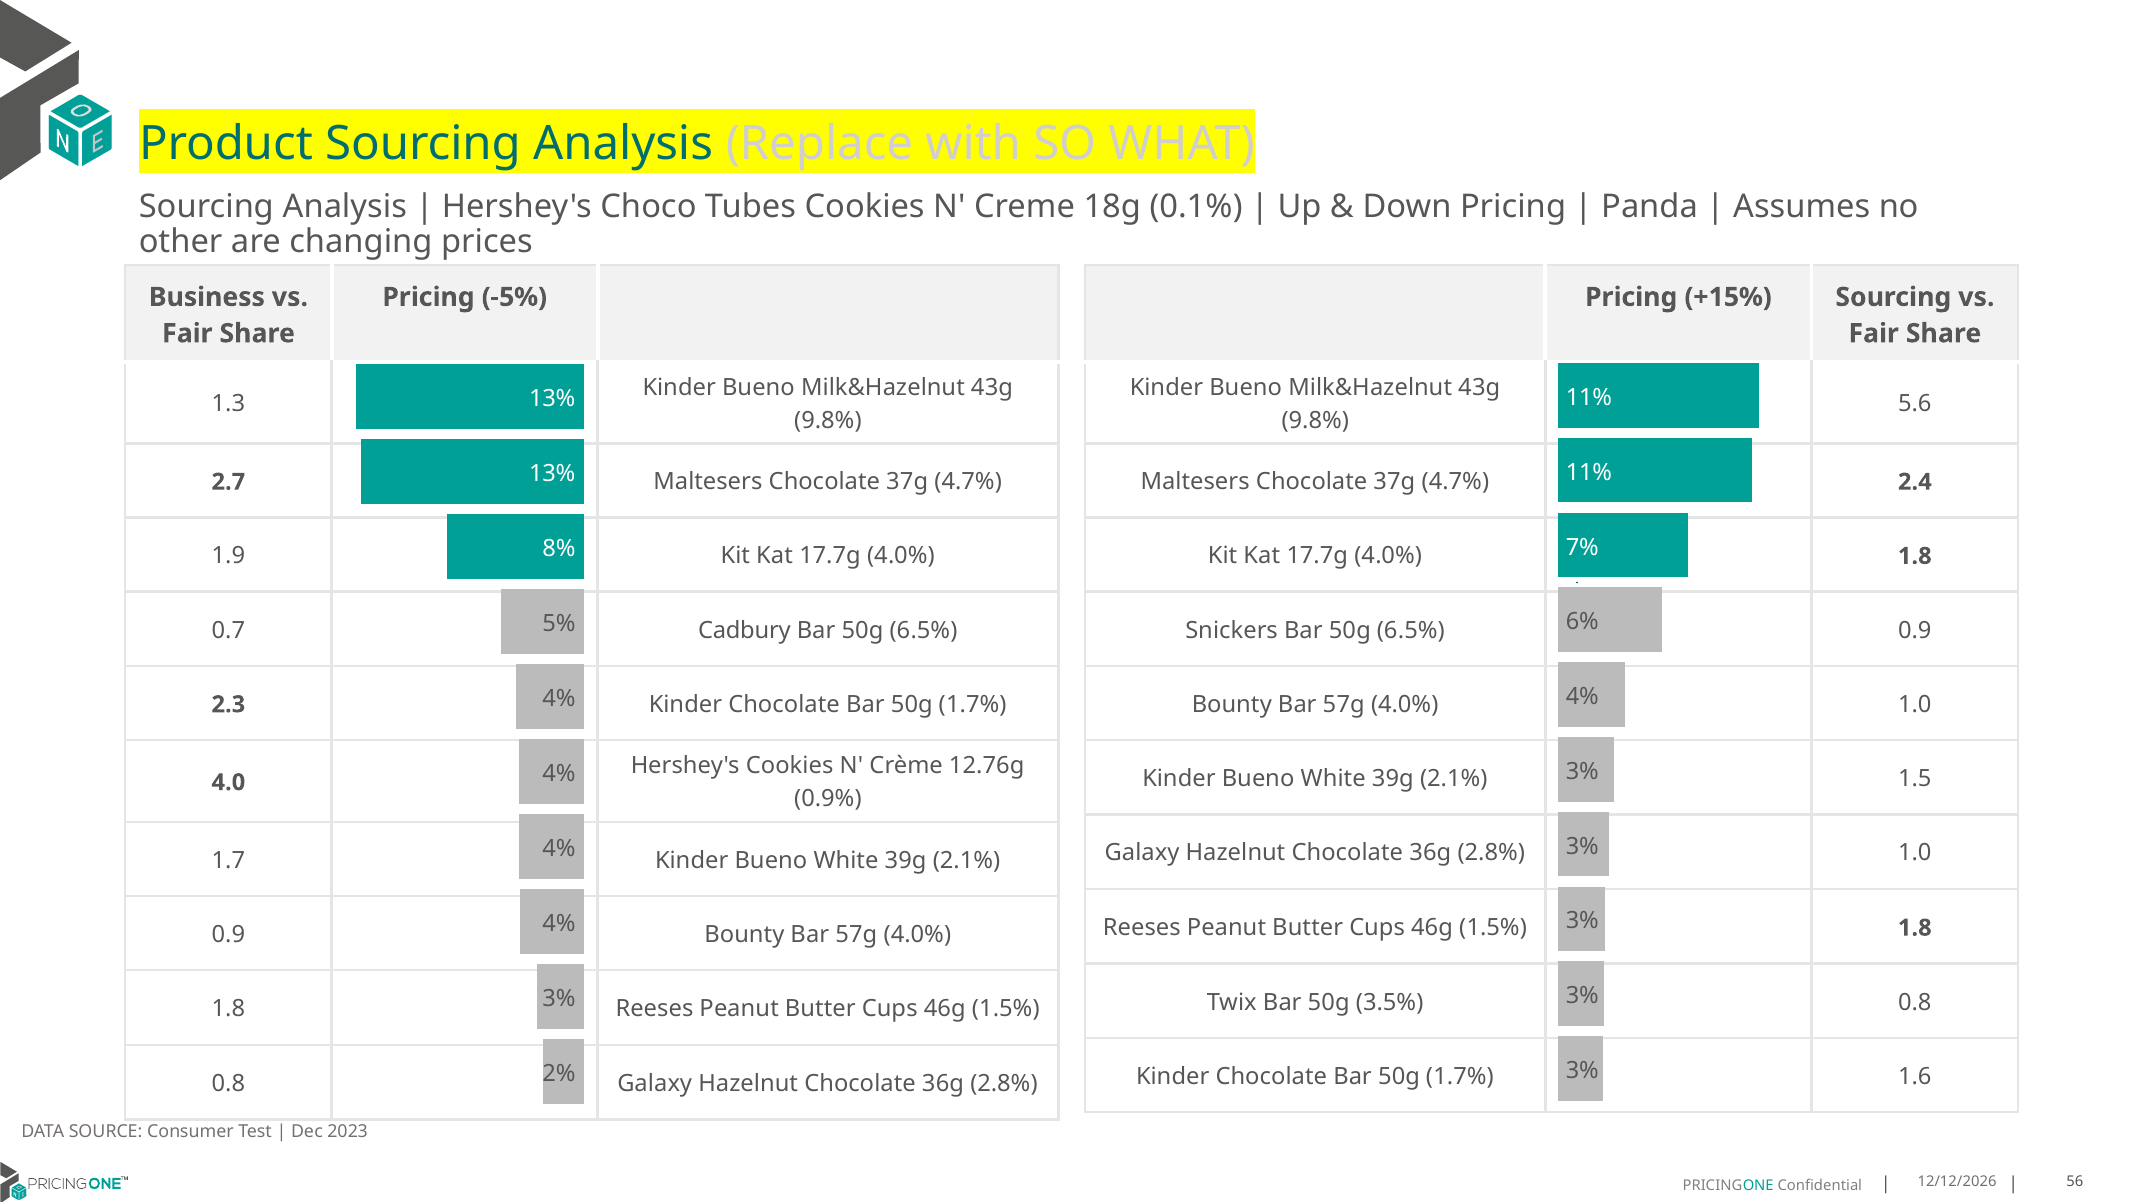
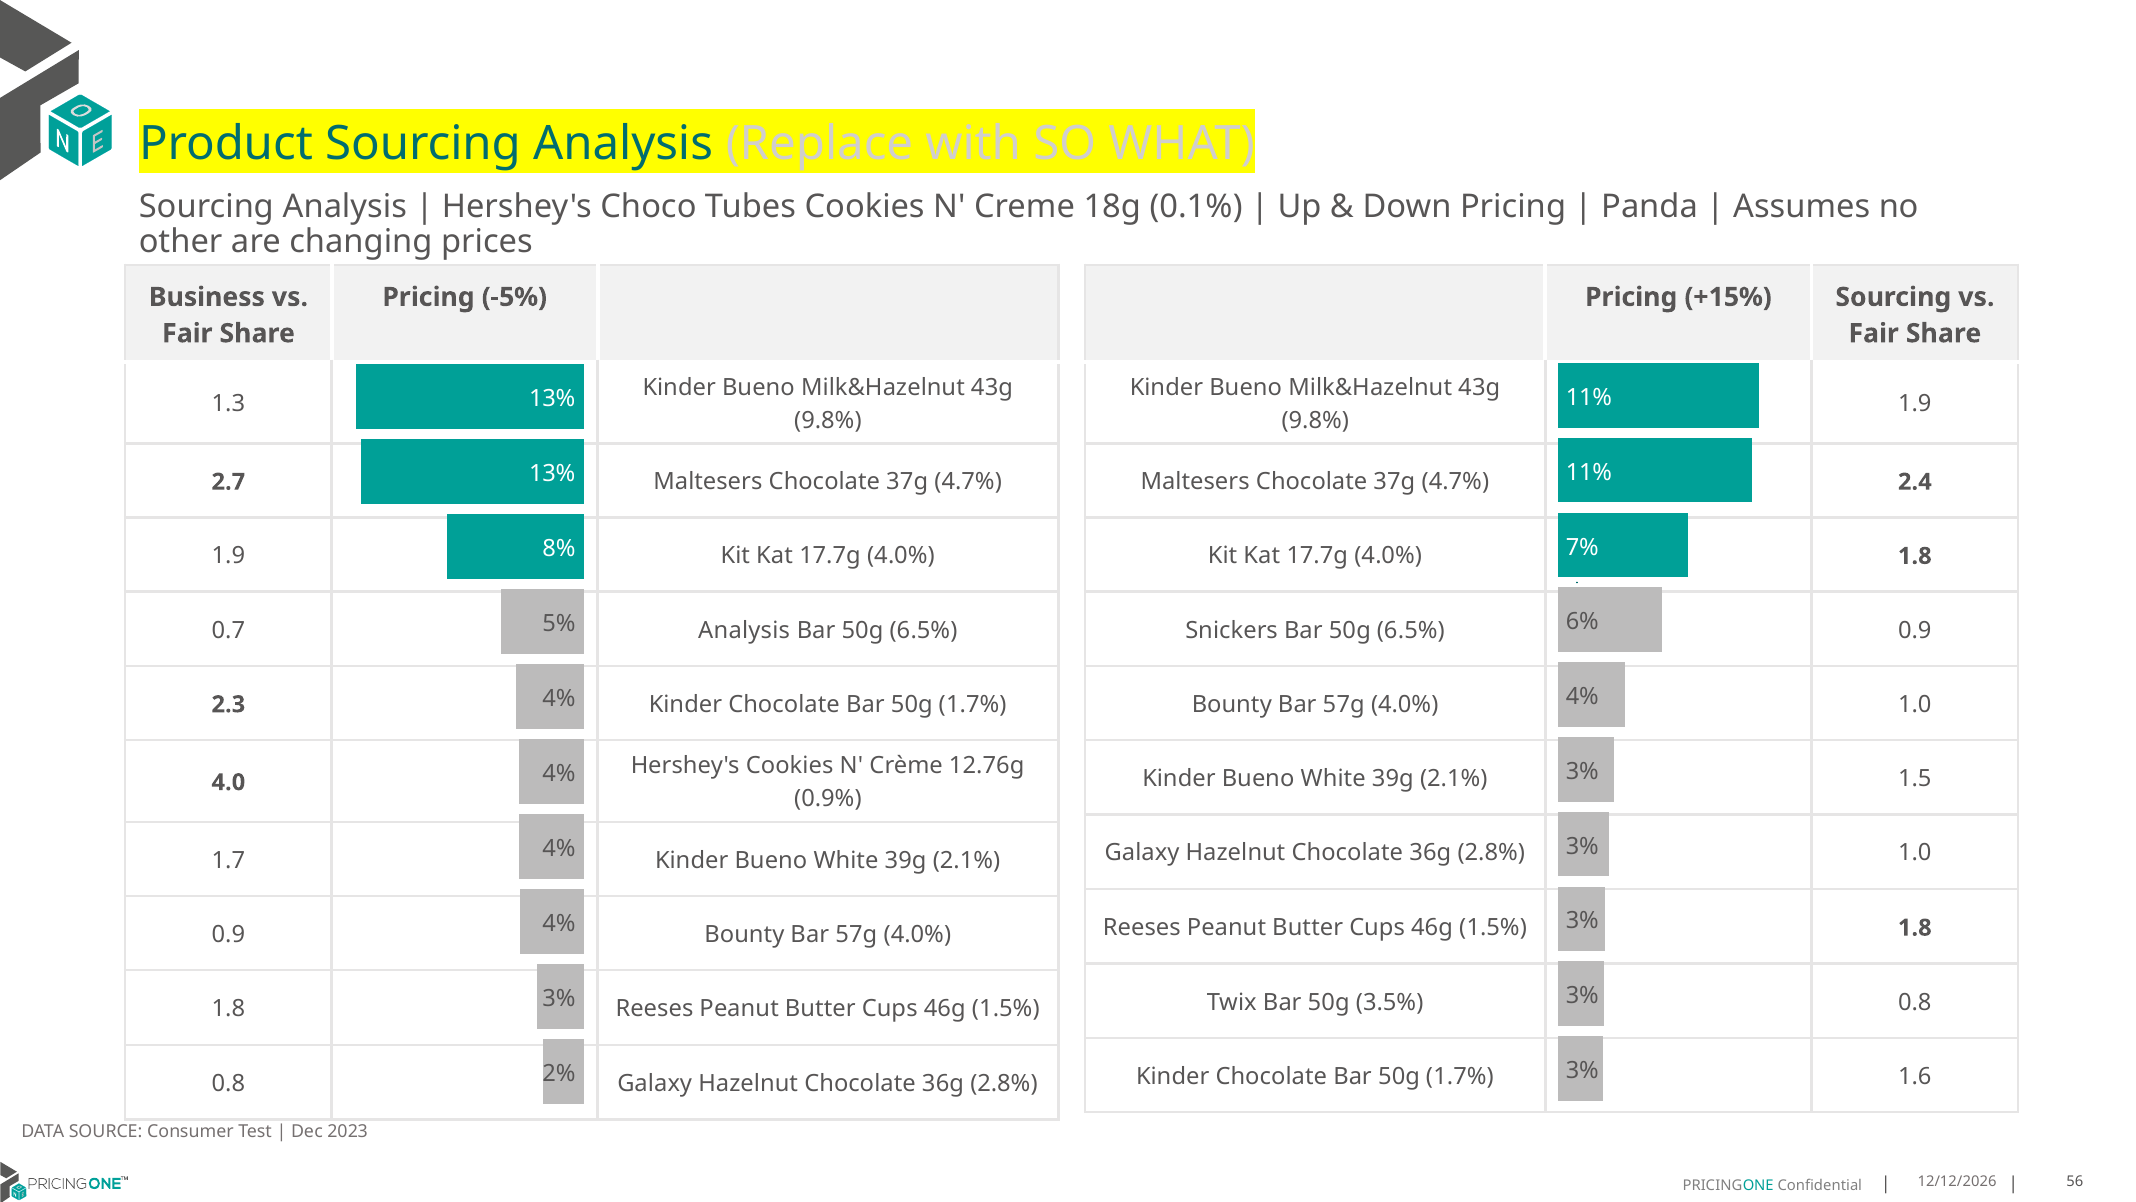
5.6 at (1915, 404): 5.6 -> 1.9
0.7 Cadbury: Cadbury -> Analysis
